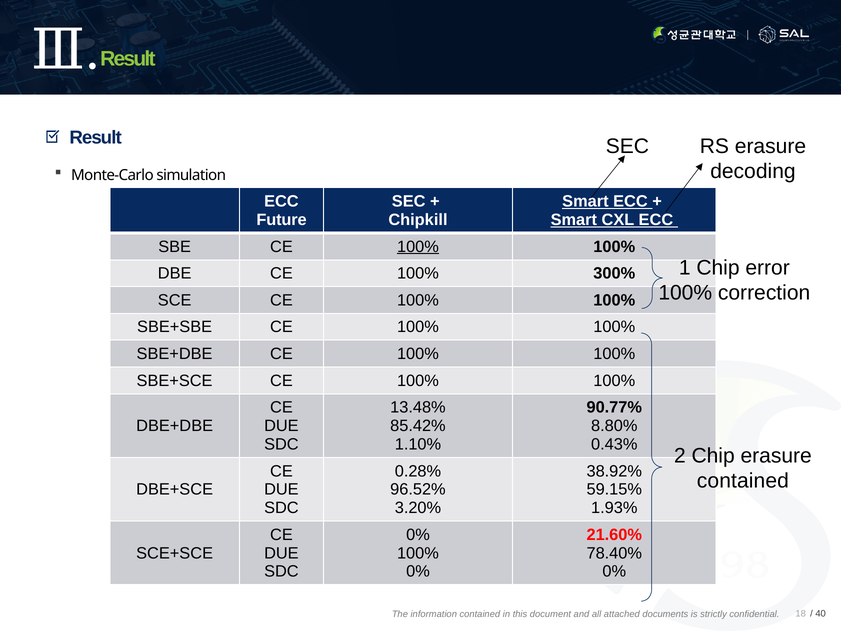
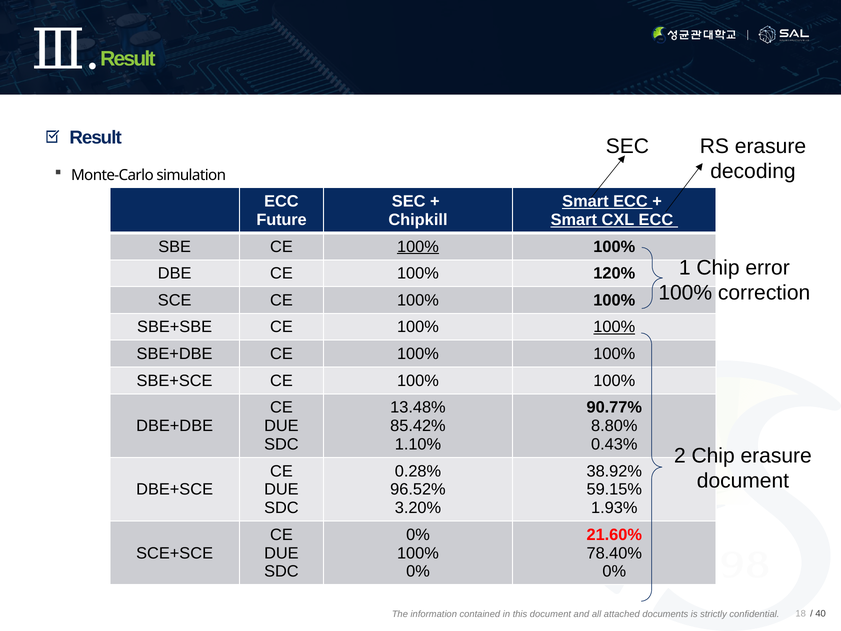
300%: 300% -> 120%
100% at (614, 327) underline: none -> present
contained at (743, 481): contained -> document
